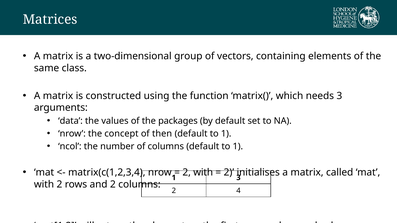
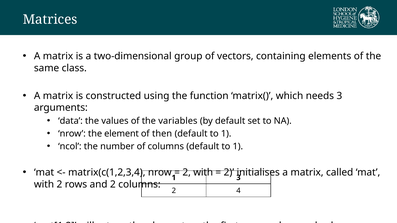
packages: packages -> variables
nrow the concept: concept -> element
